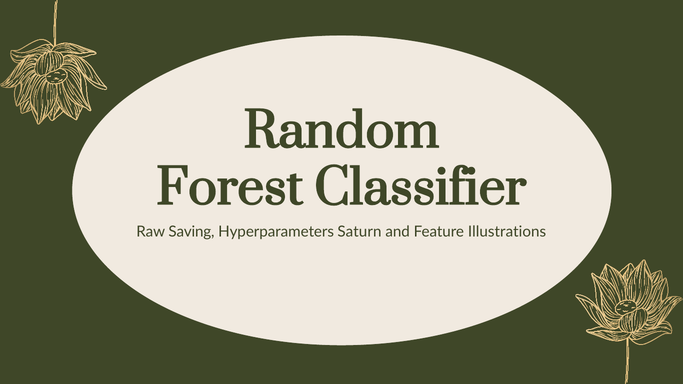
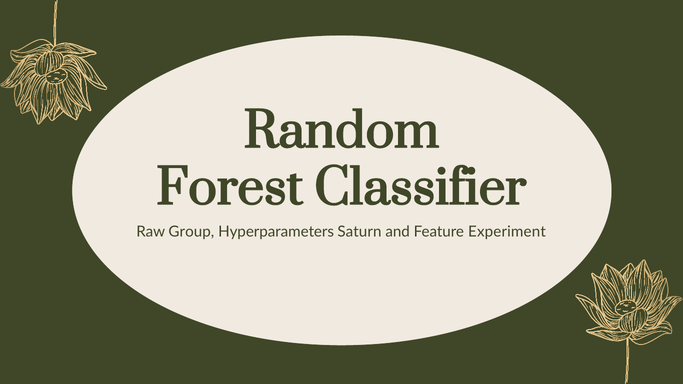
Saving: Saving -> Group
Illustrations: Illustrations -> Experiment
